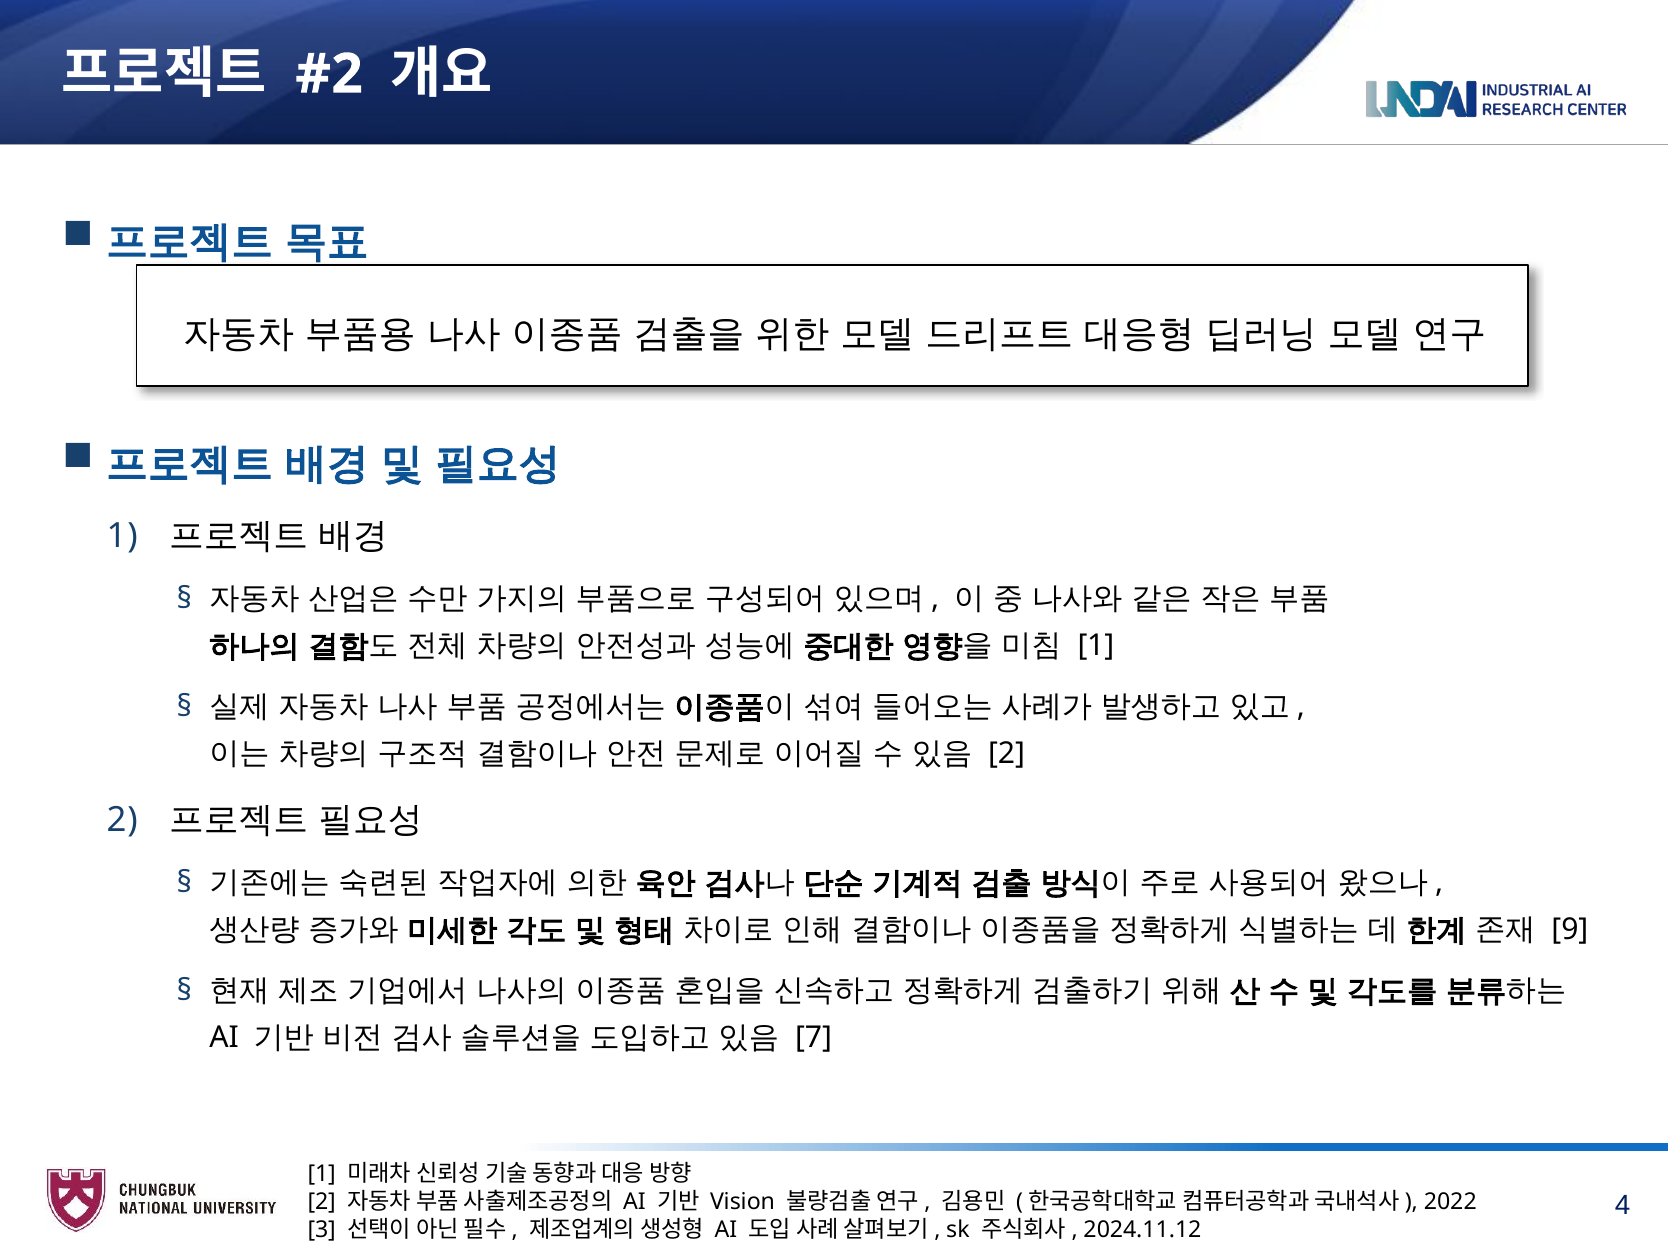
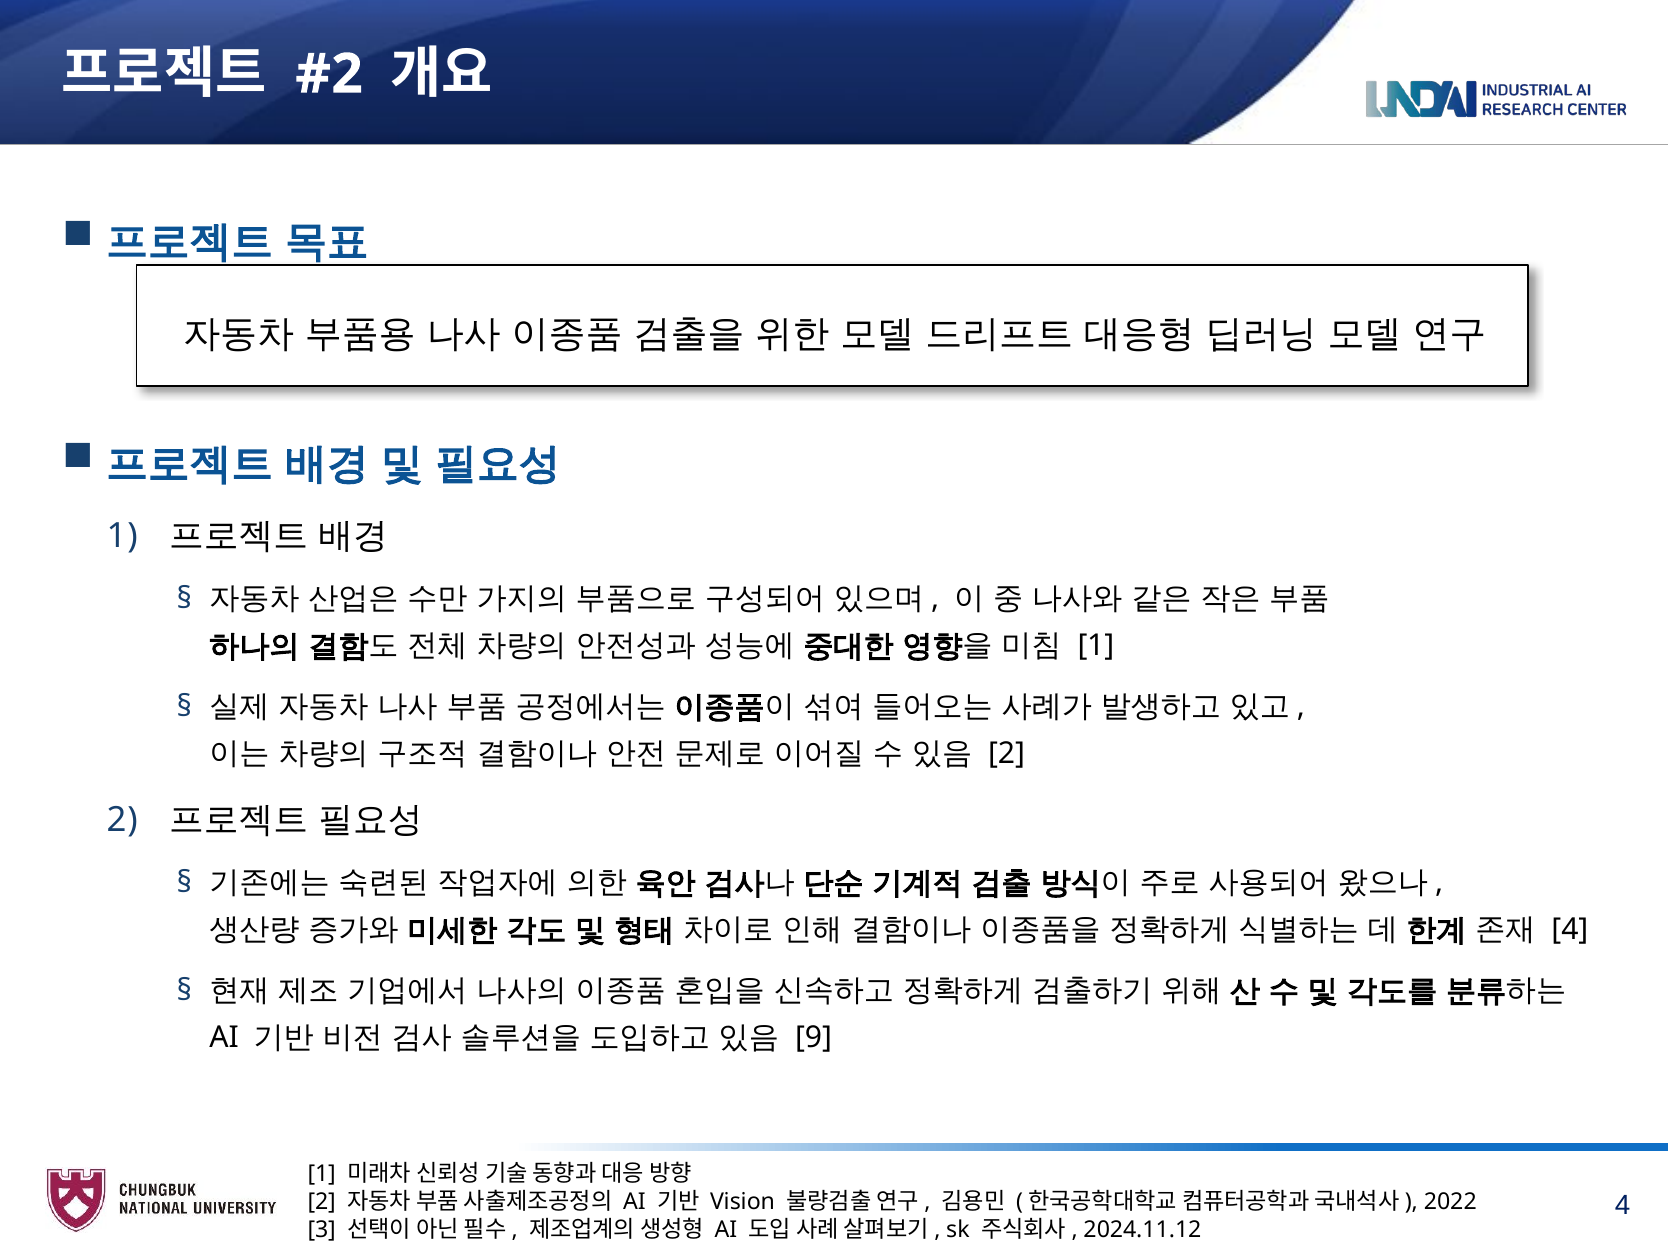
9 at (1570, 930): 9 -> 4
7: 7 -> 9
